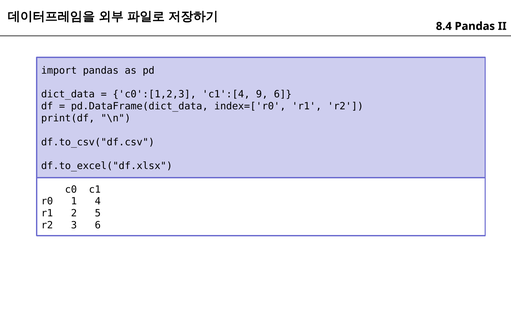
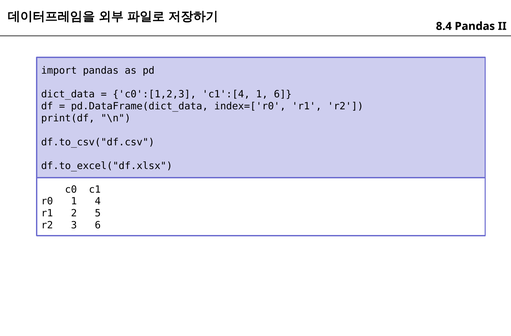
c1':[4 9: 9 -> 1
